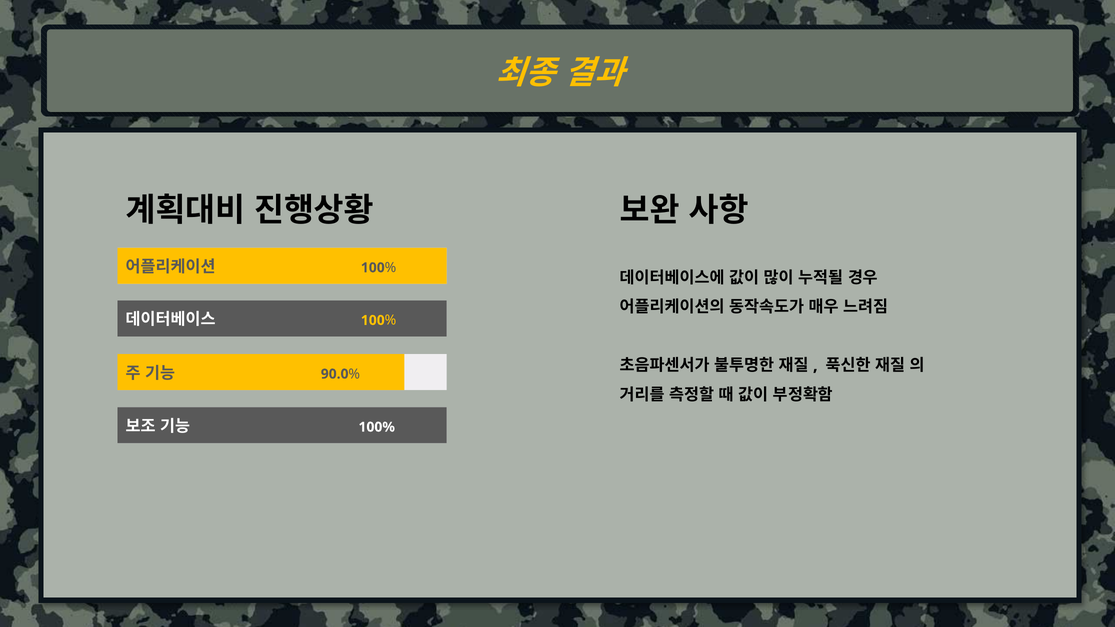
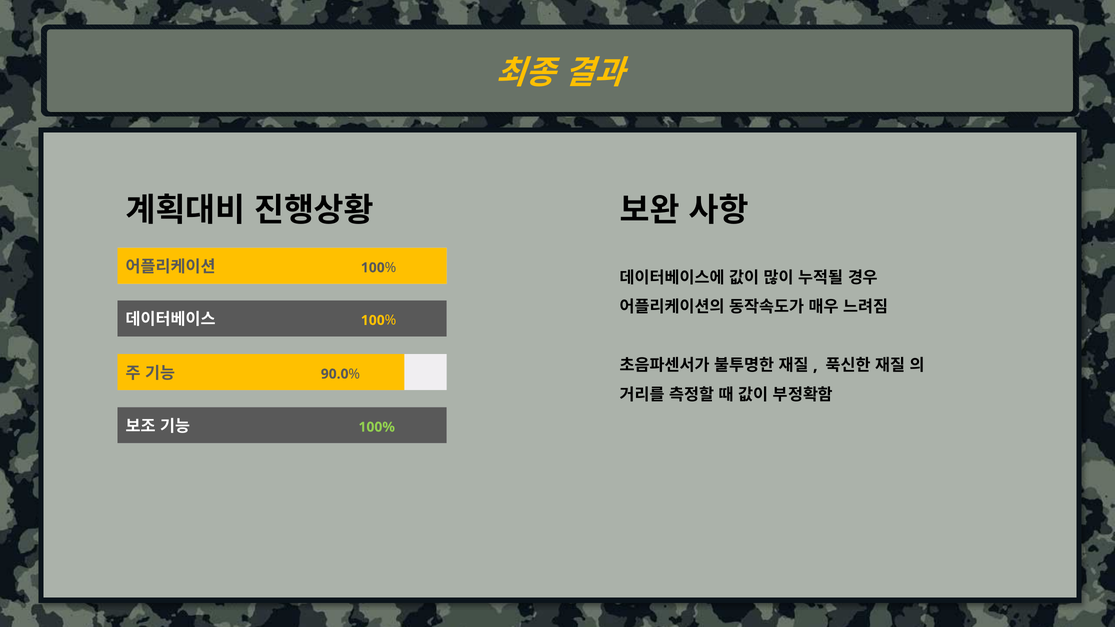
100% at (377, 427) colour: white -> light green
